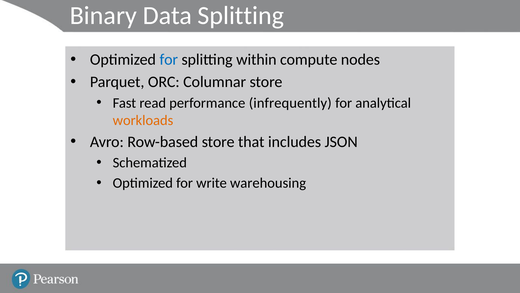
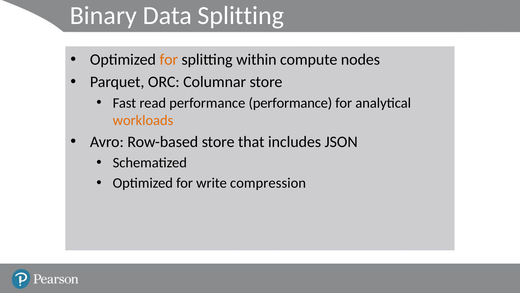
for at (169, 60) colour: blue -> orange
performance infrequently: infrequently -> performance
warehousing: warehousing -> compression
